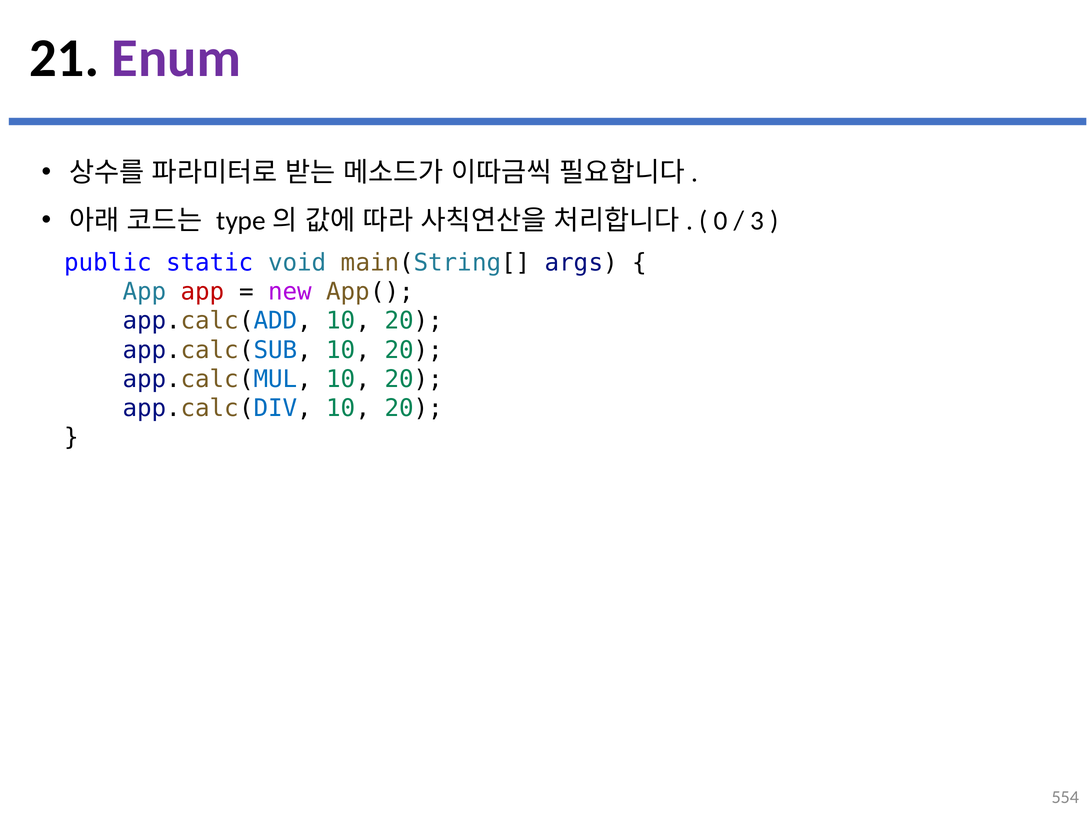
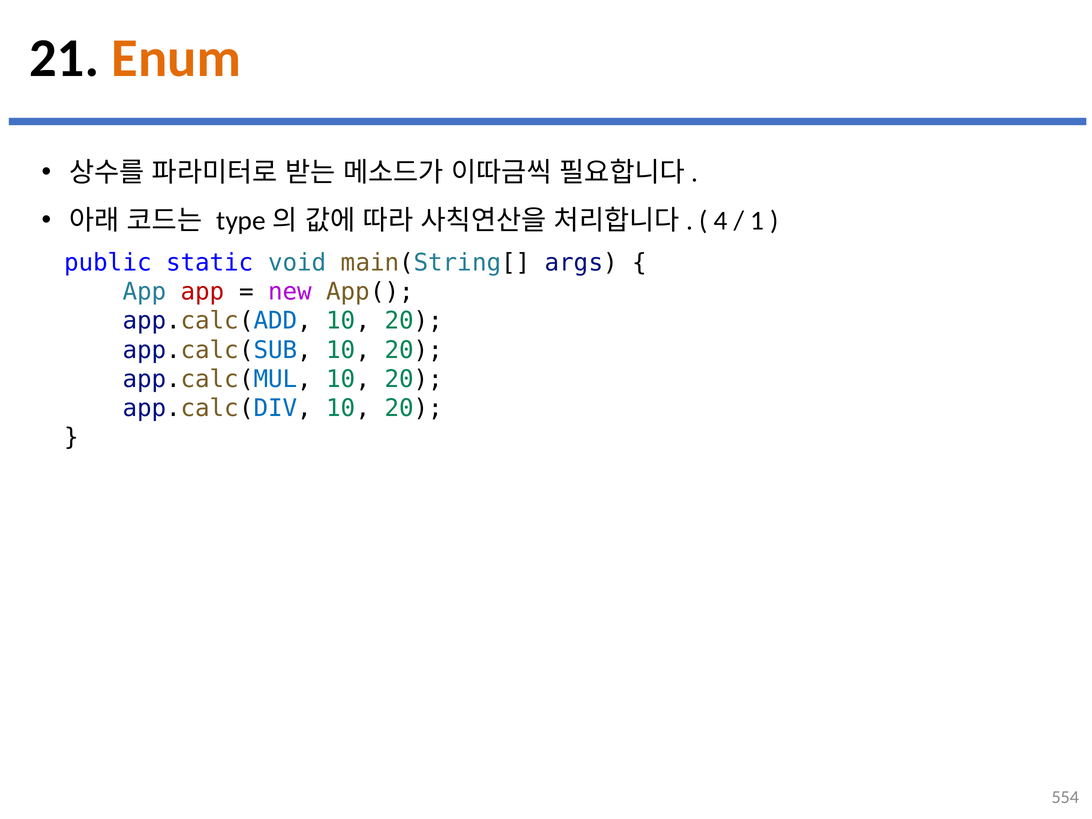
Enum colour: purple -> orange
0: 0 -> 4
3: 3 -> 1
